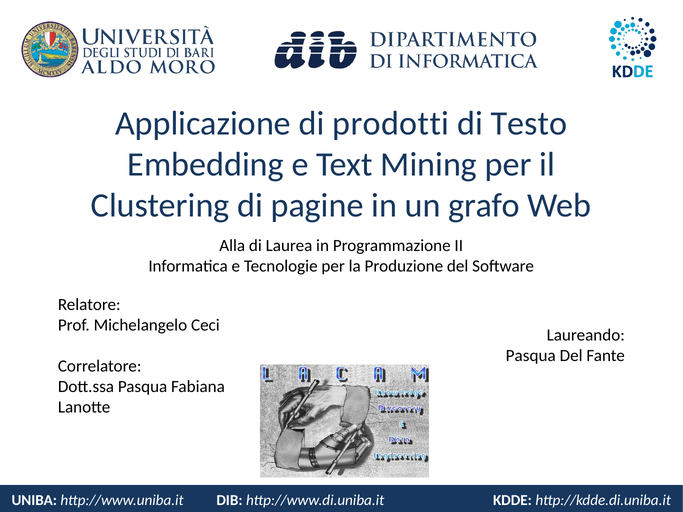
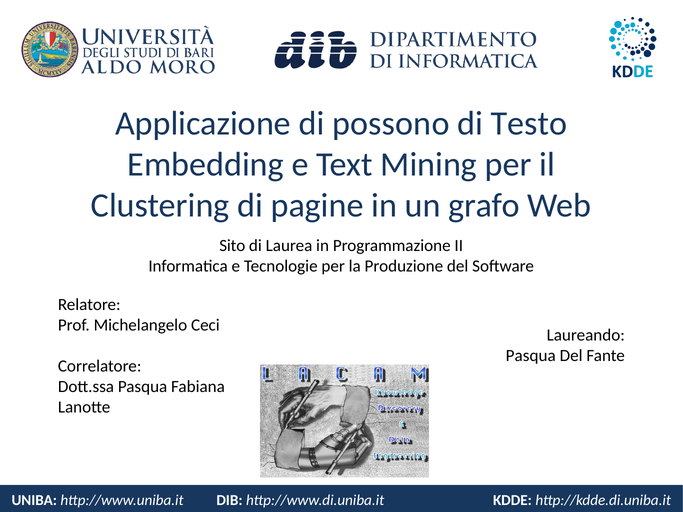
prodotti: prodotti -> possono
Alla: Alla -> Sito
